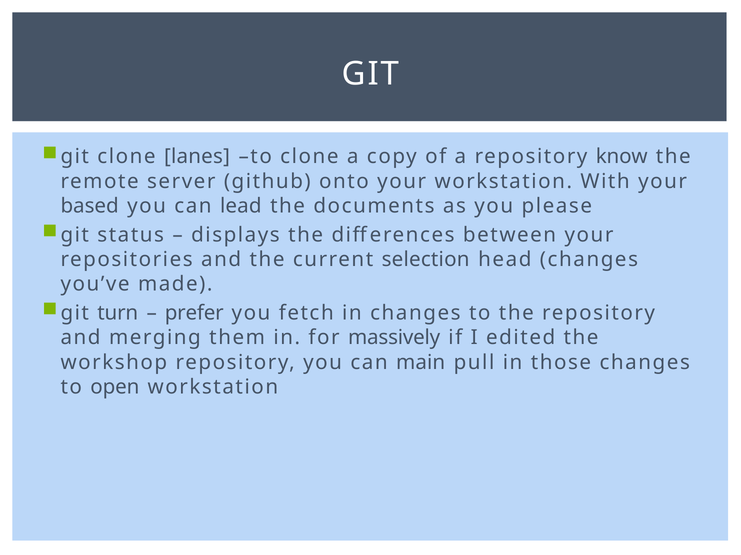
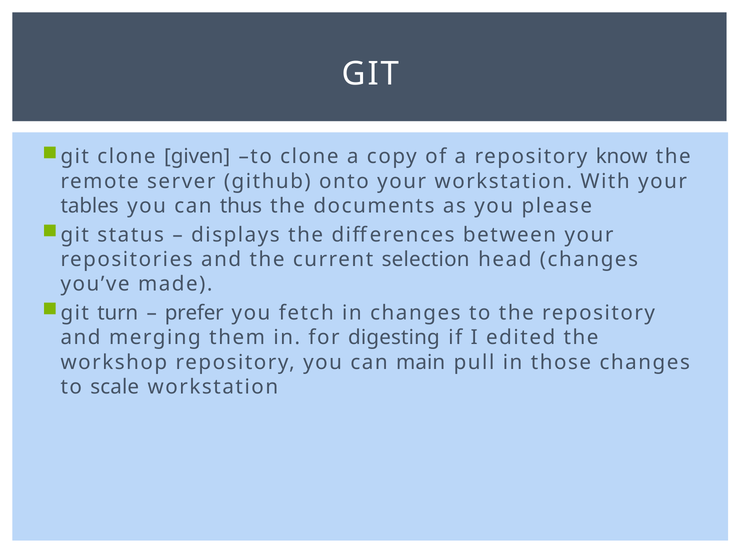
lanes: lanes -> given
based: based -> tables
lead: lead -> thus
massively: massively -> digesting
open: open -> scale
